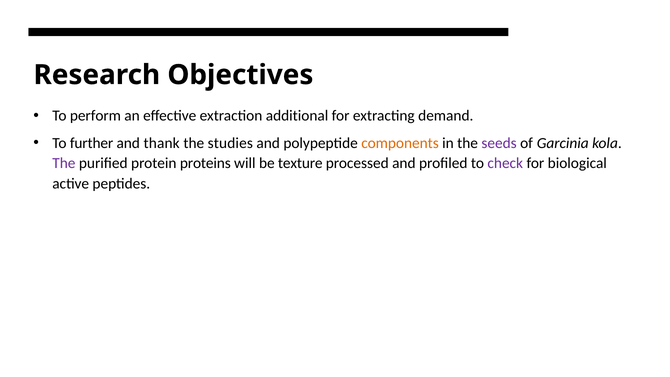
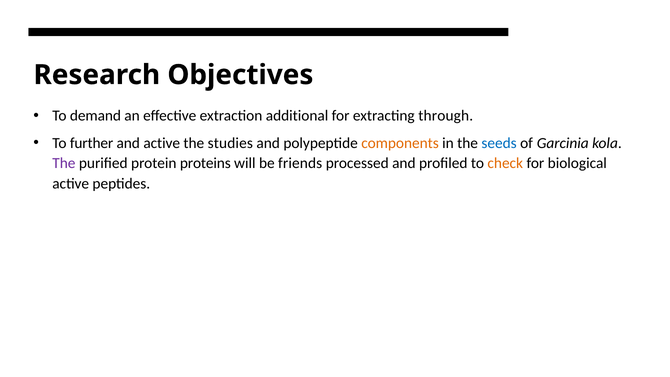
perform: perform -> demand
demand: demand -> through
and thank: thank -> active
seeds colour: purple -> blue
texture: texture -> friends
check colour: purple -> orange
